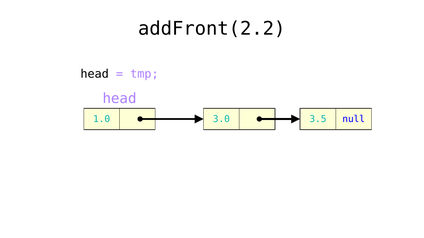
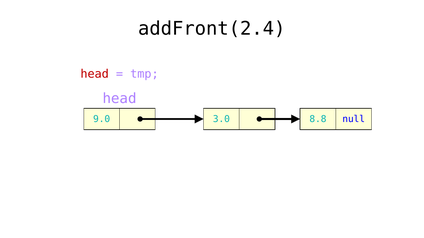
addFront(2.2: addFront(2.2 -> addFront(2.4
head at (95, 74) colour: black -> red
1.0: 1.0 -> 9.0
3.5: 3.5 -> 8.8
